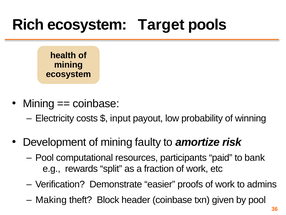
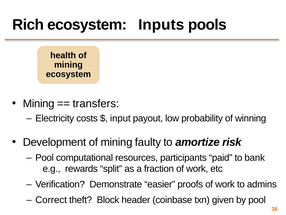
Target: Target -> Inputs
coinbase at (96, 103): coinbase -> transfers
Making: Making -> Correct
